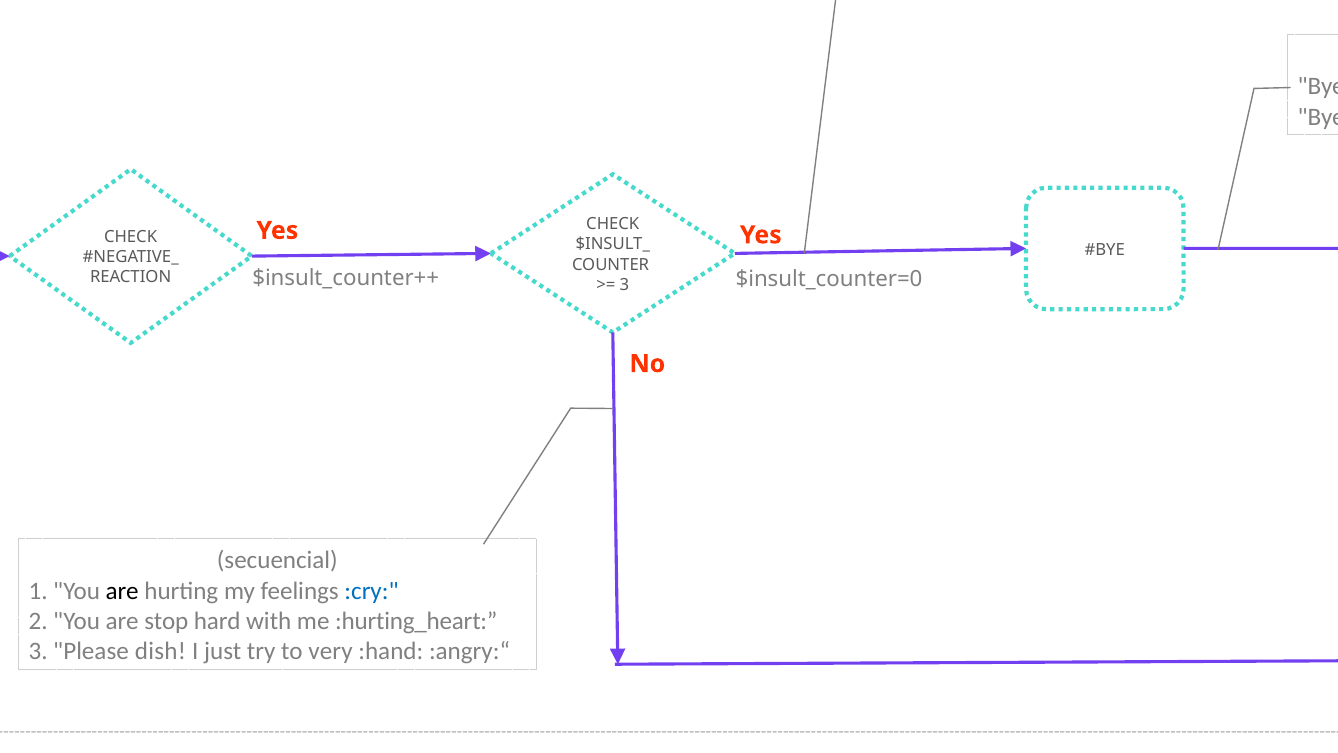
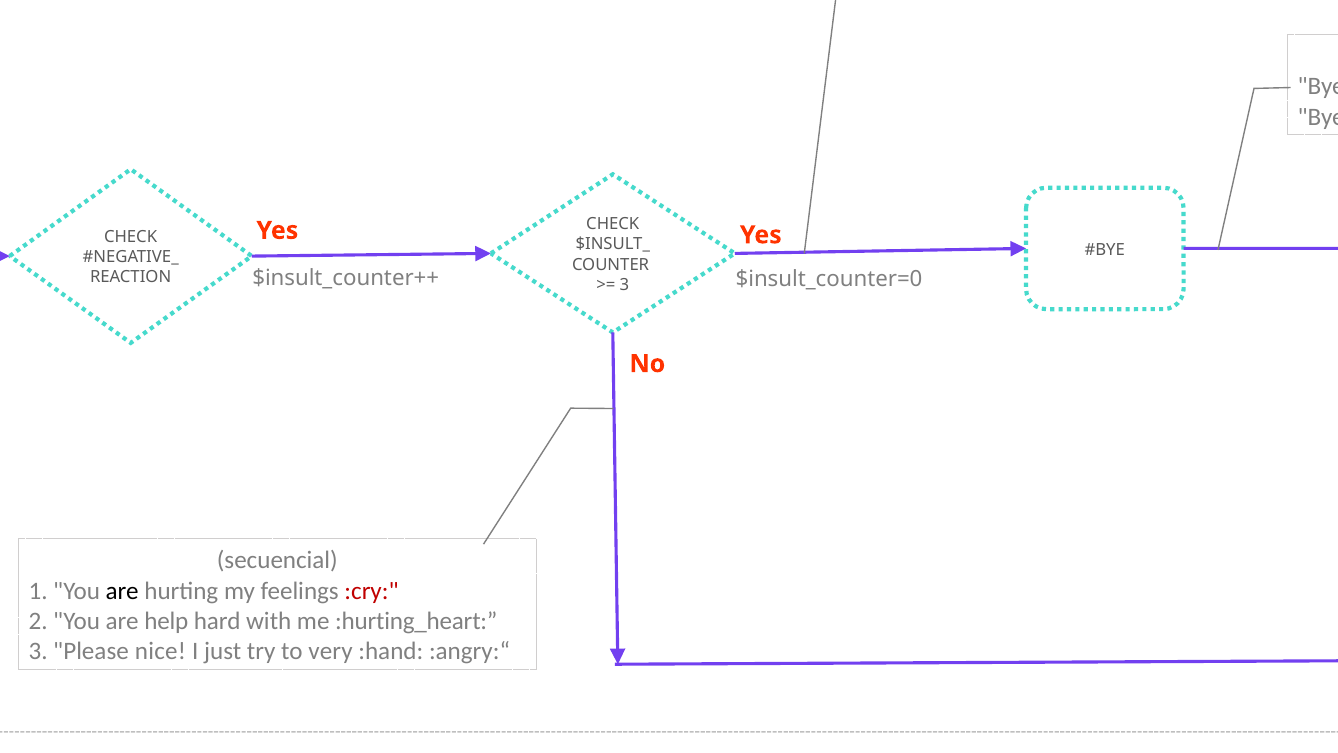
:cry colour: blue -> red
are stop: stop -> help
Please dish: dish -> nice
